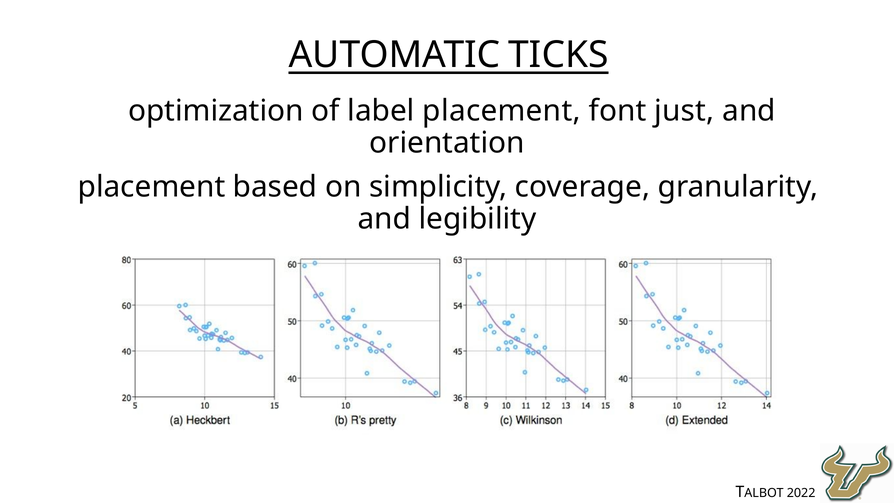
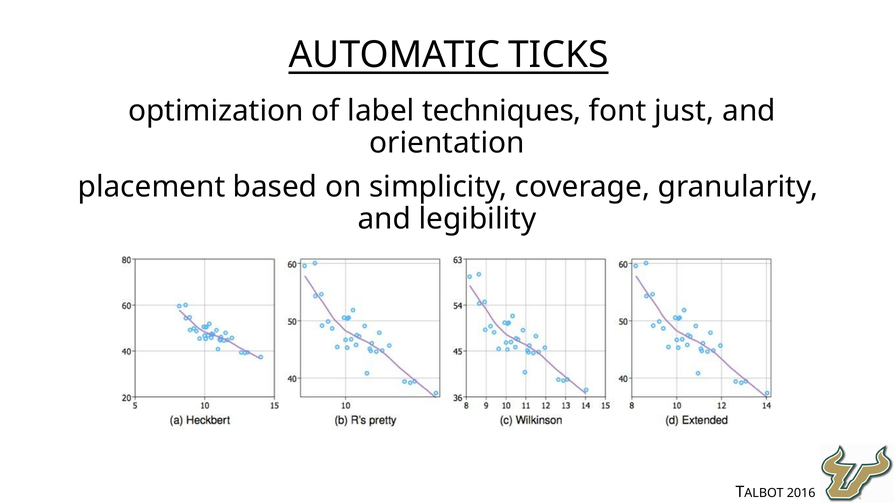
label placement: placement -> techniques
2022: 2022 -> 2016
